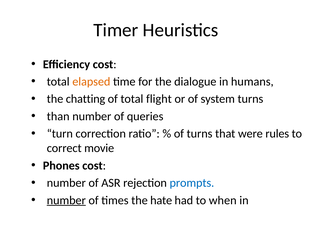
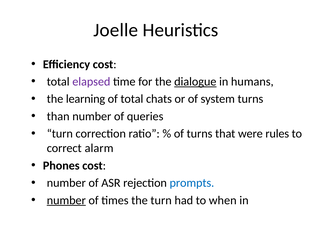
Timer: Timer -> Joelle
elapsed colour: orange -> purple
dialogue underline: none -> present
chatting: chatting -> learning
flight: flight -> chats
movie: movie -> alarm
the hate: hate -> turn
